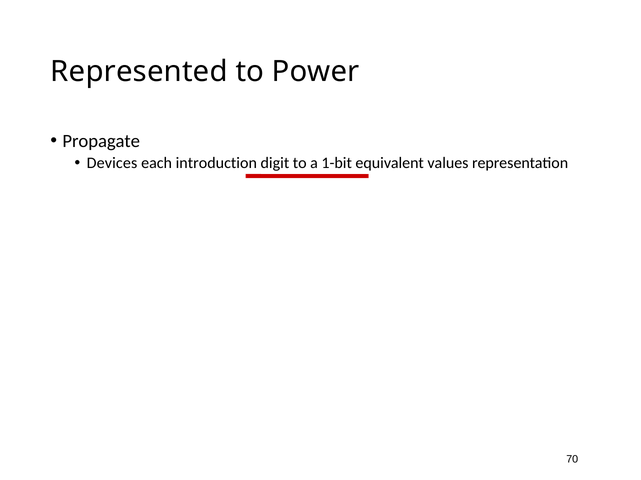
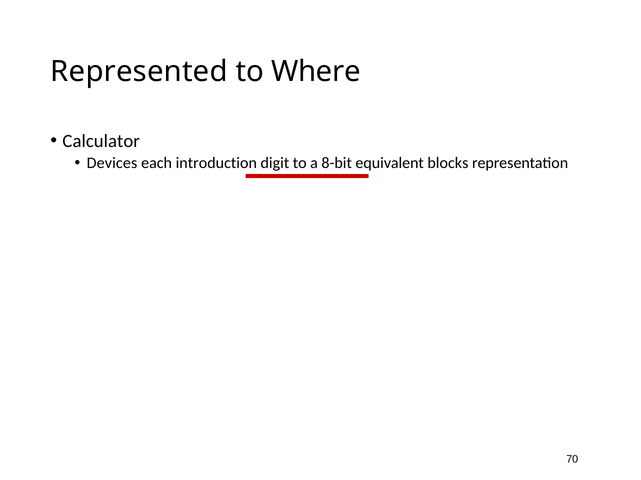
Power: Power -> Where
Propagate: Propagate -> Calculator
1-bit: 1-bit -> 8-bit
values: values -> blocks
